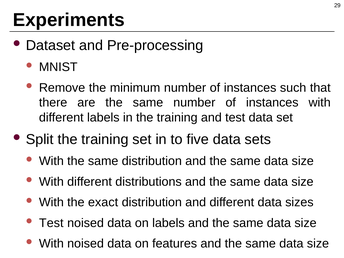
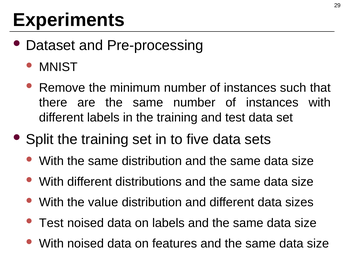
exact: exact -> value
